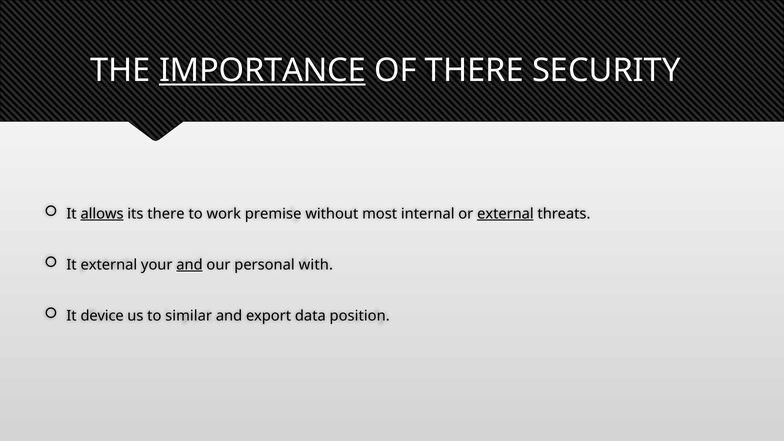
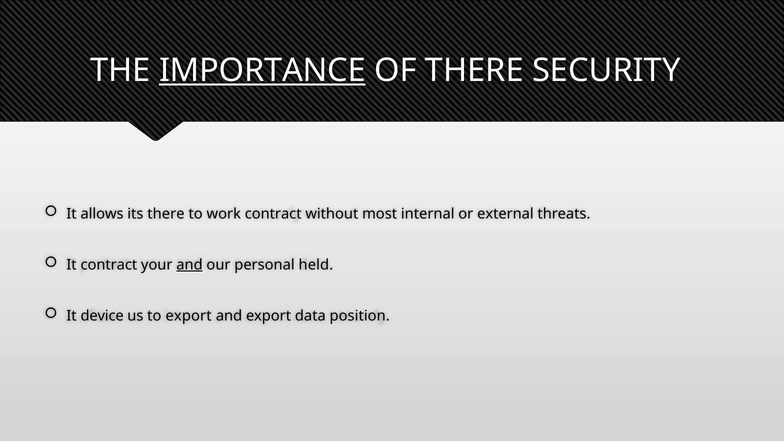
allows underline: present -> none
work premise: premise -> contract
external at (505, 214) underline: present -> none
It external: external -> contract
with: with -> held
to similar: similar -> export
